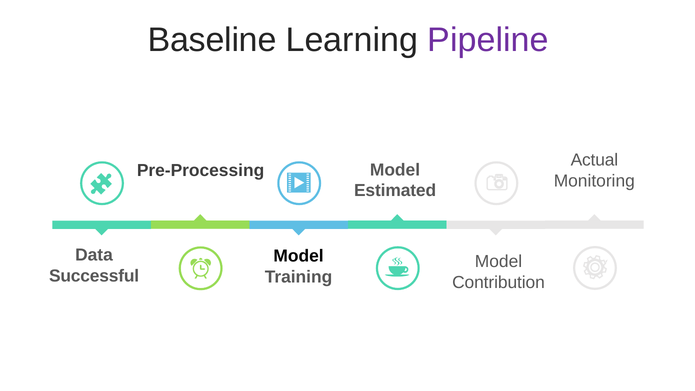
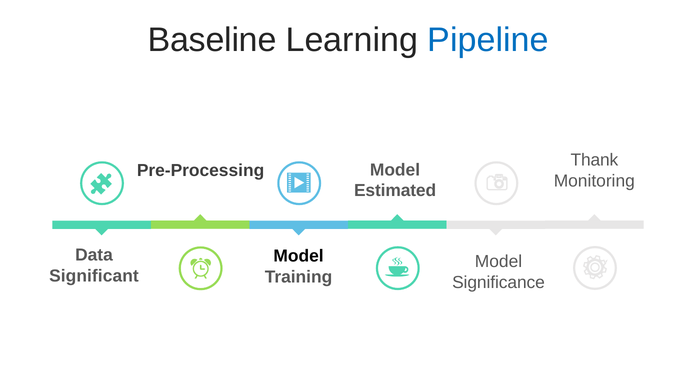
Pipeline colour: purple -> blue
Actual: Actual -> Thank
Successful: Successful -> Significant
Contribution: Contribution -> Significance
